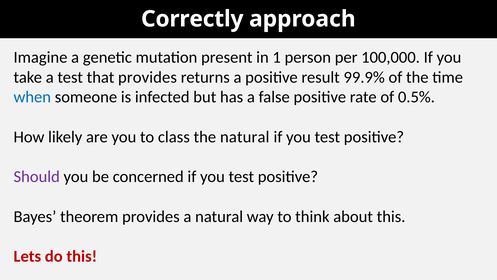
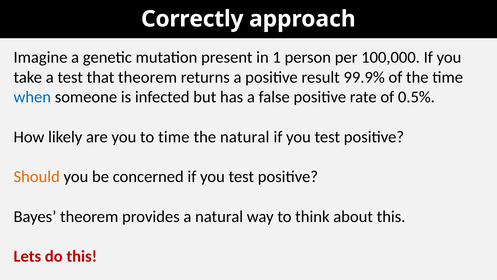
that provides: provides -> theorem
to class: class -> time
Should colour: purple -> orange
